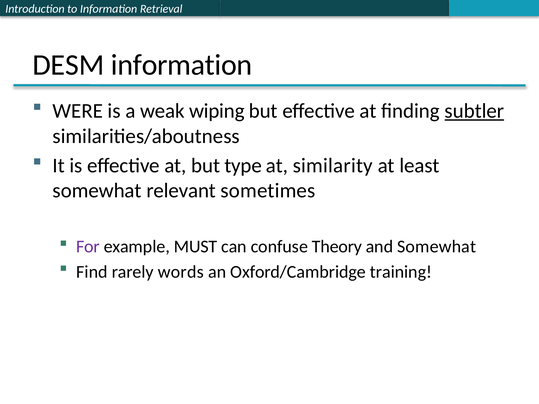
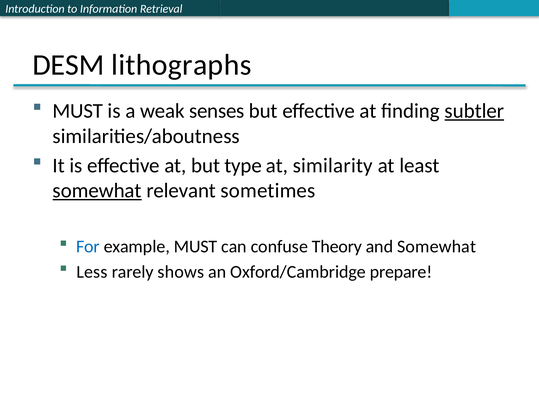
DESM information: information -> lithographs
WERE at (78, 111): WERE -> MUST
wiping: wiping -> senses
somewhat at (97, 191) underline: none -> present
For colour: purple -> blue
Find: Find -> Less
words: words -> shows
training: training -> prepare
